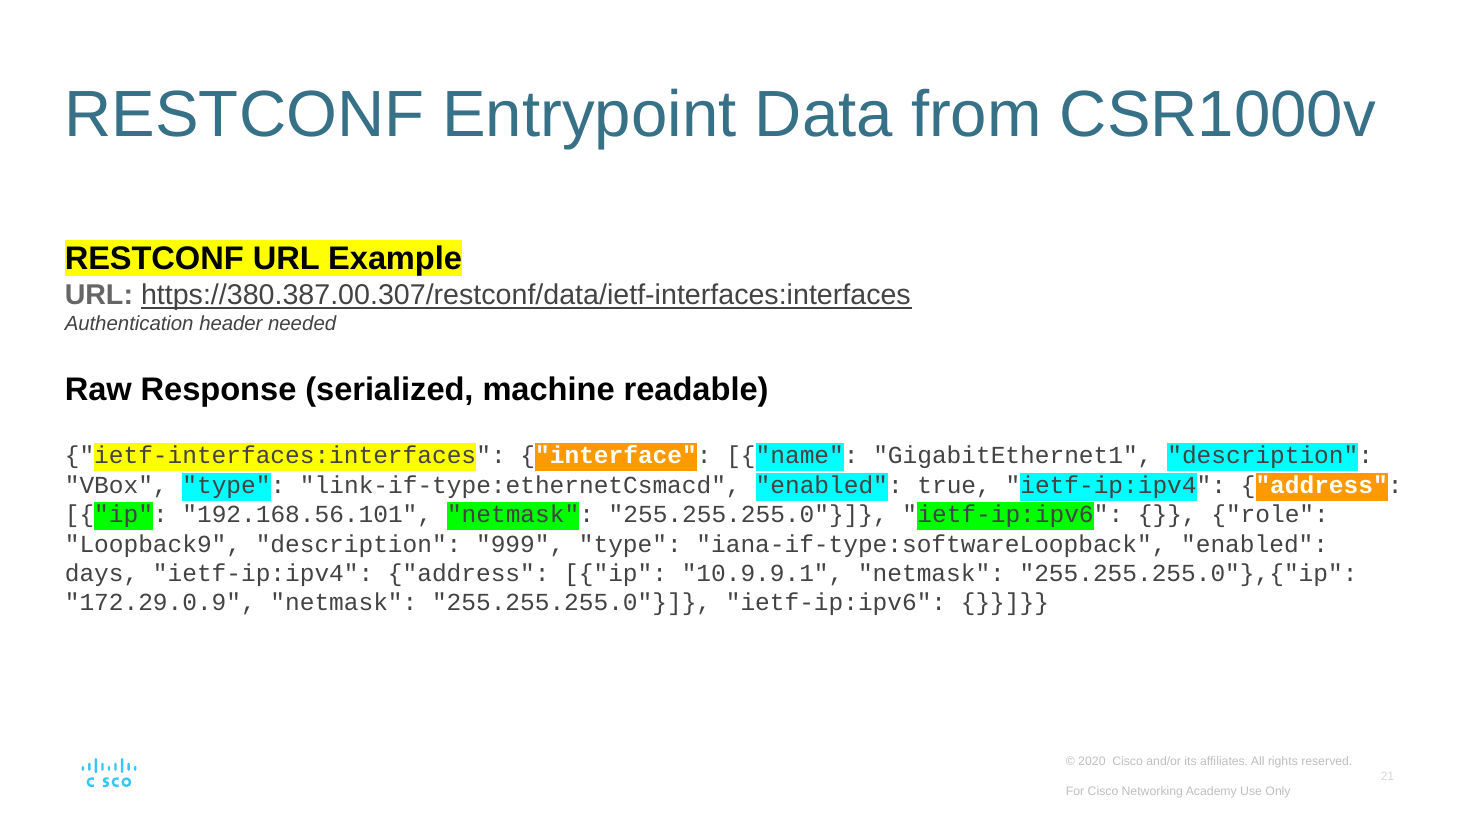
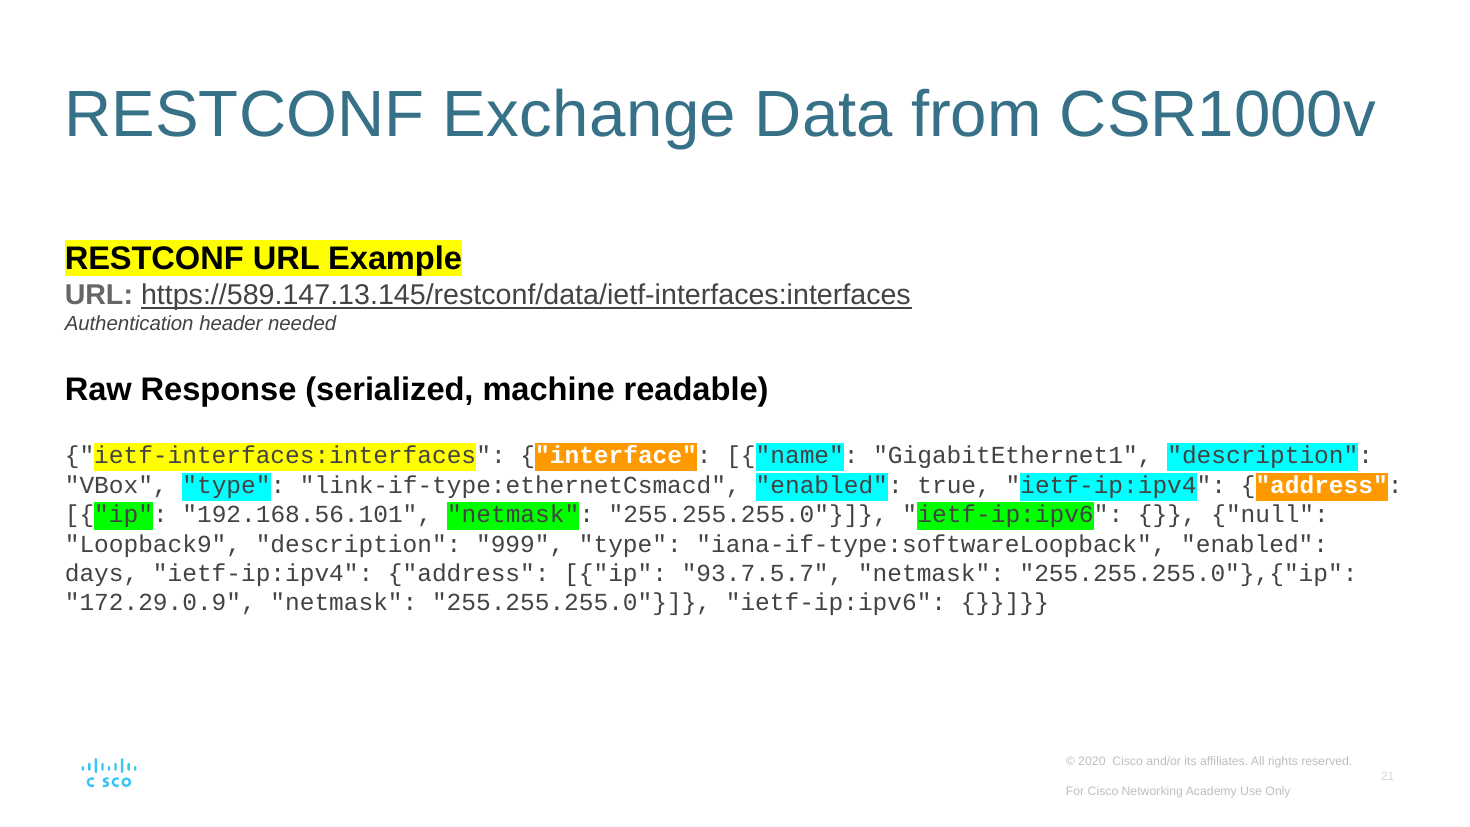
Entrypoint: Entrypoint -> Exchange
https://380.387.00.307/restconf/data/ietf-interfaces:interfaces: https://380.387.00.307/restconf/data/ietf-interfaces:interfaces -> https://589.147.13.145/restconf/data/ietf-interfaces:interfaces
role: role -> null
10.9.9.1: 10.9.9.1 -> 93.7.5.7
